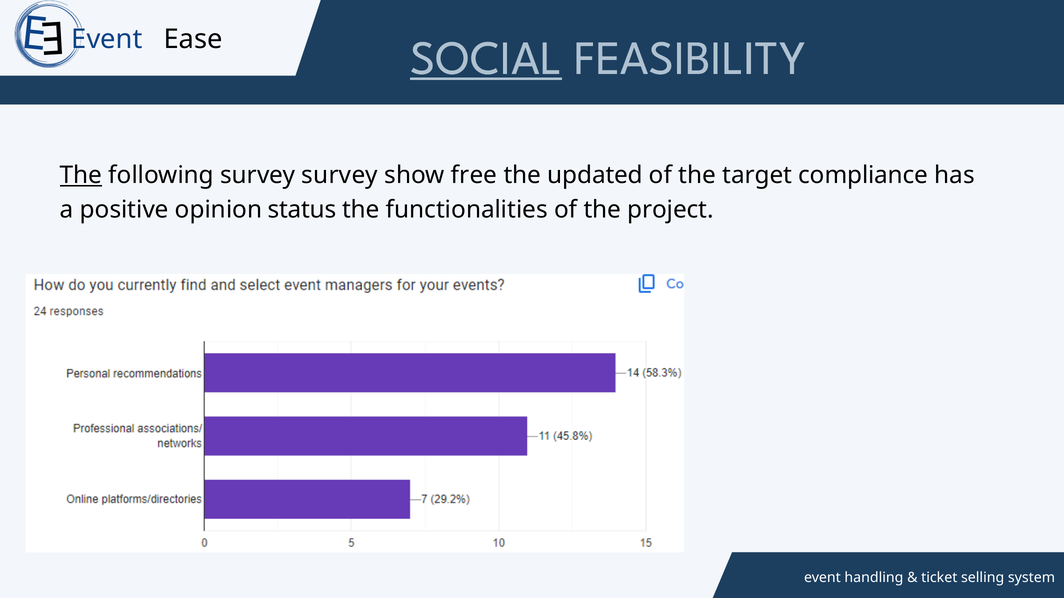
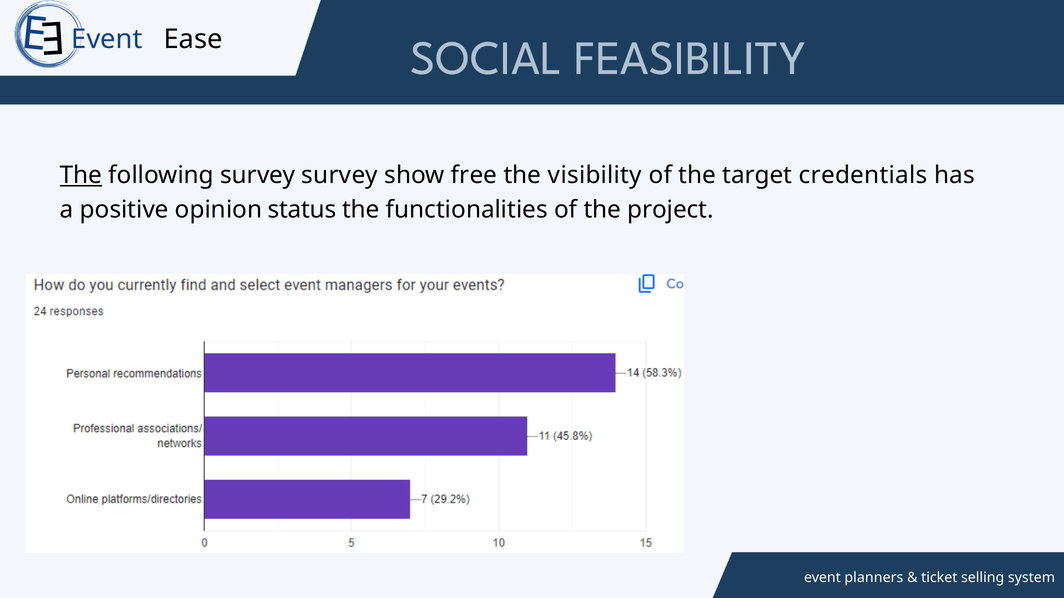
SOCIAL underline: present -> none
updated: updated -> visibility
compliance: compliance -> credentials
handling: handling -> planners
